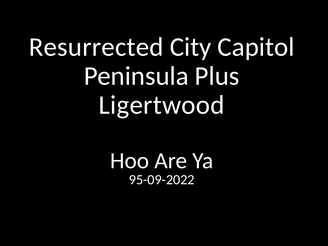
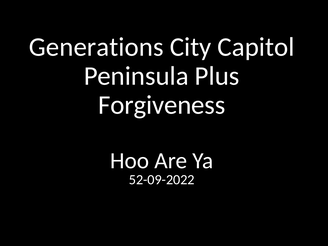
Resurrected: Resurrected -> Generations
Ligertwood: Ligertwood -> Forgiveness
95-09-2022: 95-09-2022 -> 52-09-2022
